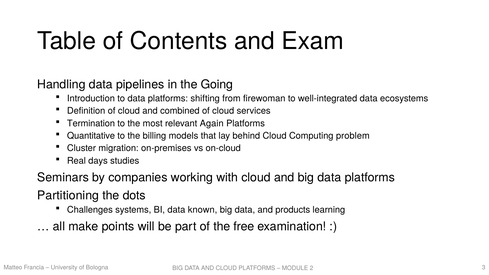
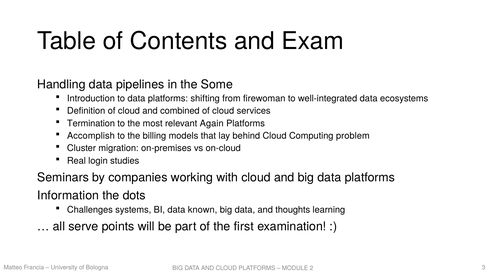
Going: Going -> Some
Quantitative: Quantitative -> Accomplish
days: days -> login
Partitioning: Partitioning -> Information
products: products -> thoughts
make: make -> serve
free: free -> first
